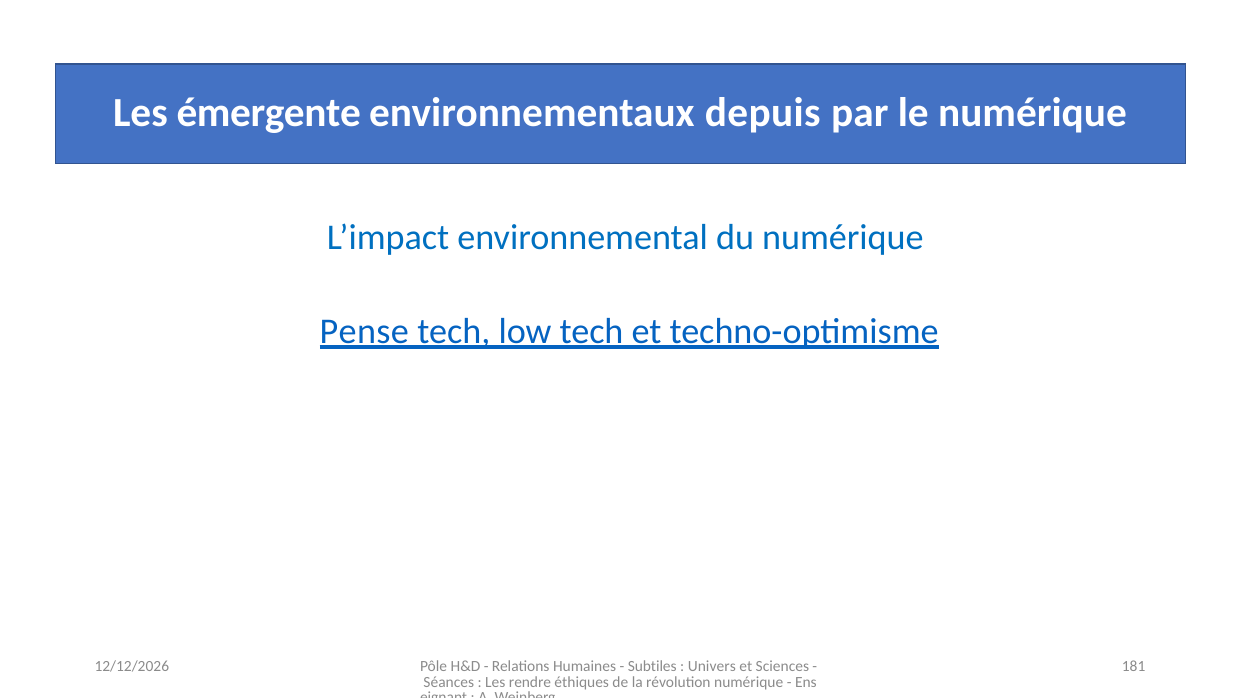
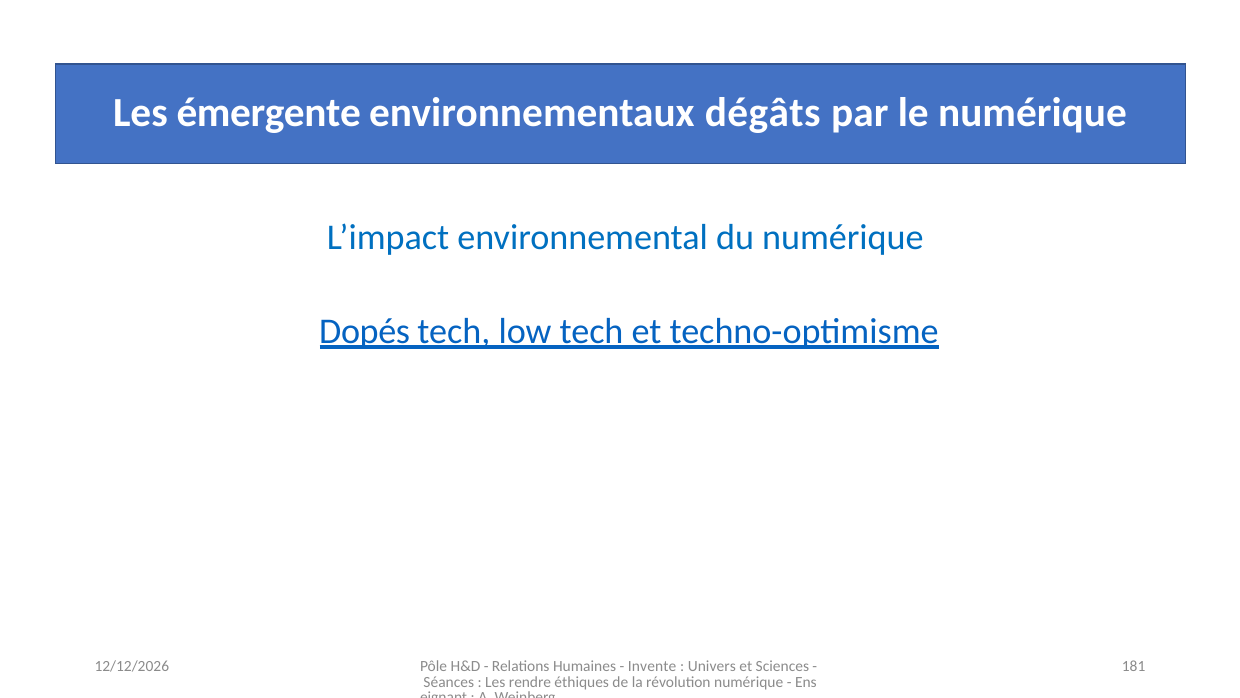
depuis: depuis -> dégâts
Pense: Pense -> Dopés
Subtiles: Subtiles -> Invente
